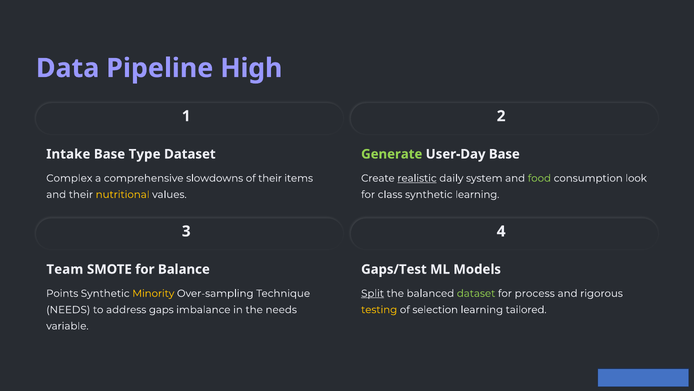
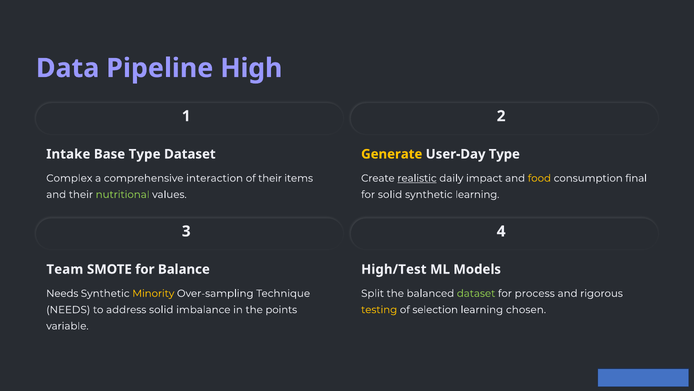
Generate colour: light green -> yellow
User-Day Base: Base -> Type
slowdowns: slowdowns -> interaction
system: system -> impact
food colour: light green -> yellow
look: look -> final
nutritional colour: yellow -> light green
for class: class -> solid
Gaps/Test: Gaps/Test -> High/Test
Split underline: present -> none
Points at (62, 293): Points -> Needs
address gaps: gaps -> solid
the needs: needs -> points
tailored: tailored -> chosen
